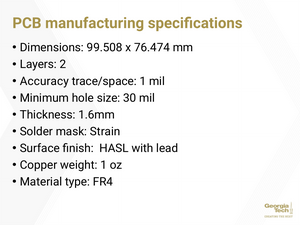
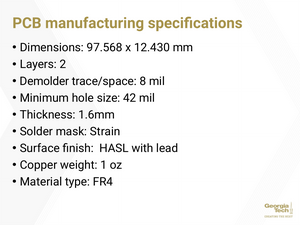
99.508: 99.508 -> 97.568
76.474: 76.474 -> 12.430
Accuracy: Accuracy -> Demolder
trace/space 1: 1 -> 8
30: 30 -> 42
